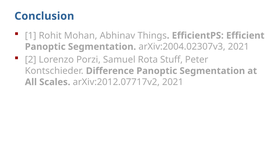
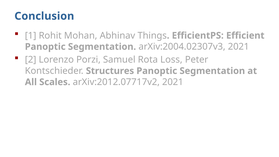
Stuff: Stuff -> Loss
Difference: Difference -> Structures
